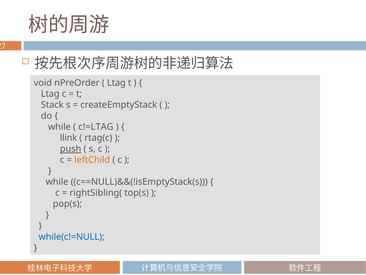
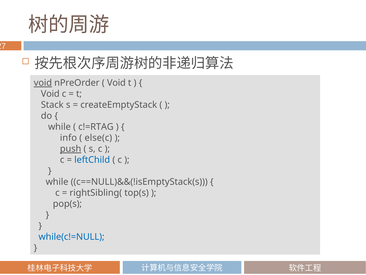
void at (43, 83) underline: none -> present
Ltag at (116, 83): Ltag -> Void
Ltag at (50, 94): Ltag -> Void
c!=LTAG: c!=LTAG -> c!=RTAG
llink: llink -> info
rtag(c: rtag(c -> else(c
leftChild colour: orange -> blue
